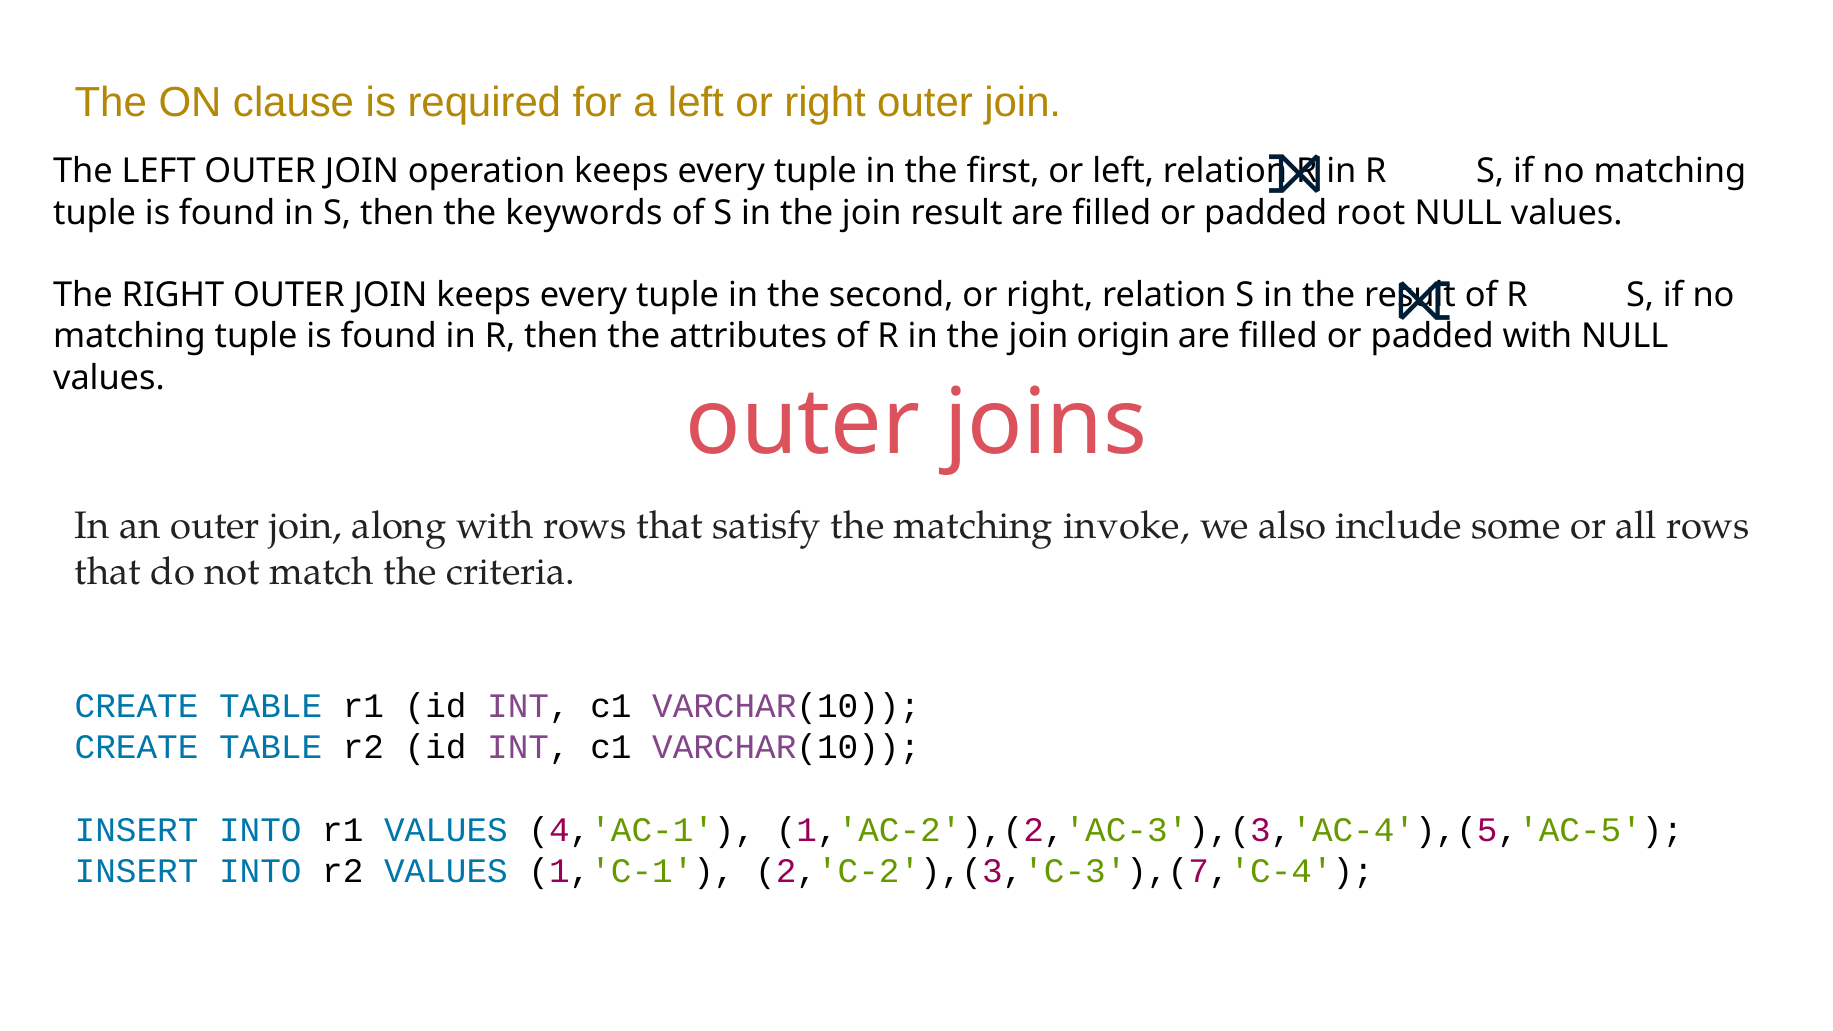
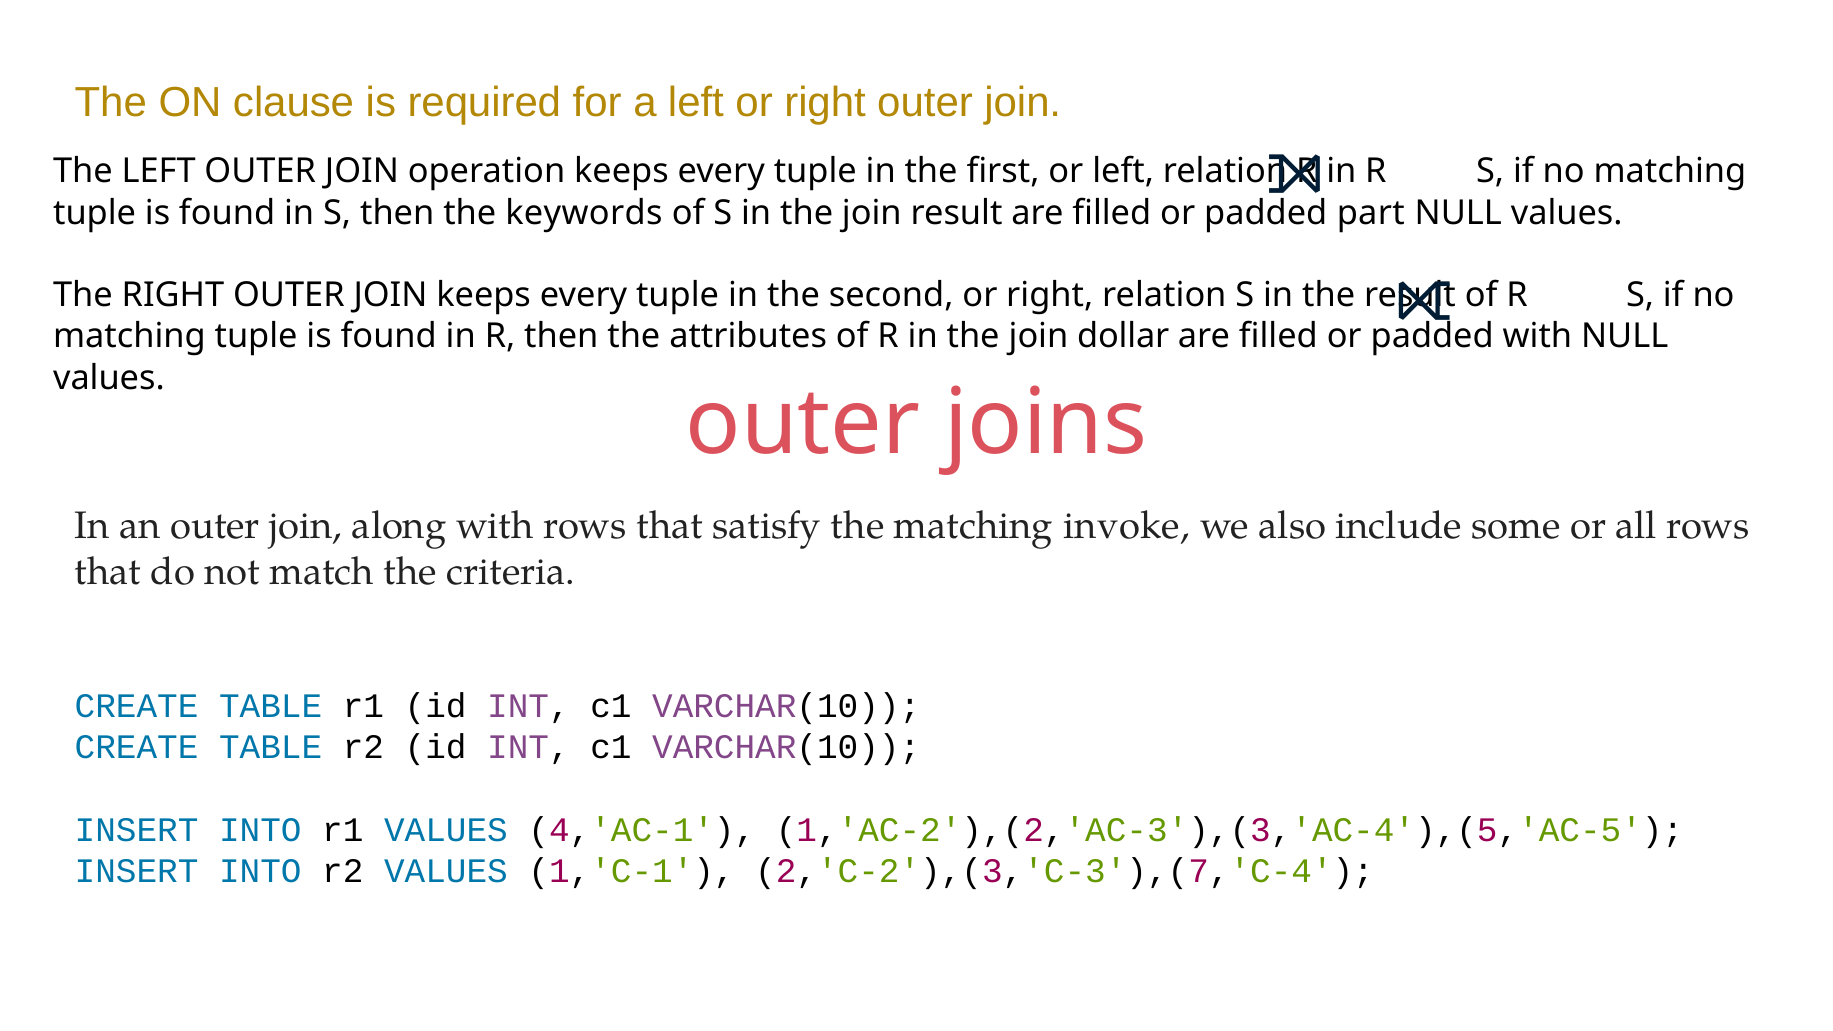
root: root -> part
origin: origin -> dollar
